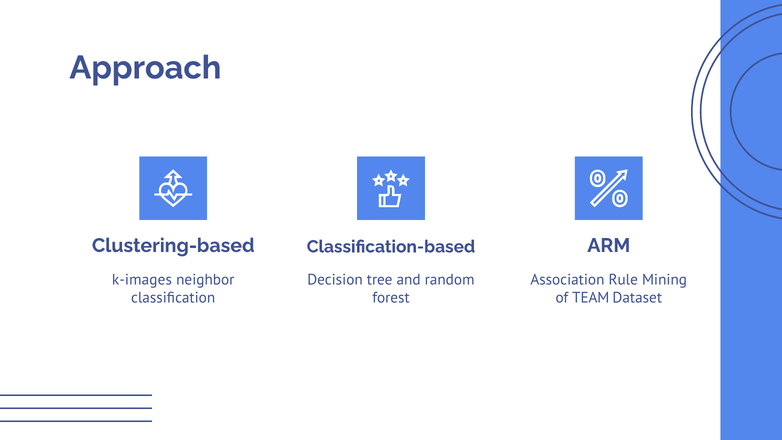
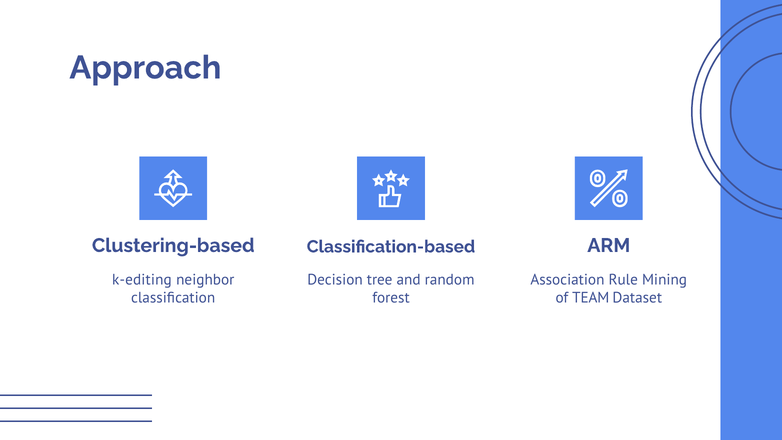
k-images: k-images -> k-editing
